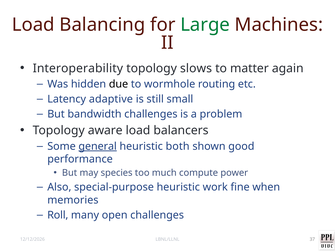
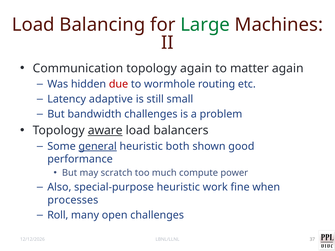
Interoperability: Interoperability -> Communication
topology slows: slows -> again
due colour: black -> red
aware underline: none -> present
species: species -> scratch
memories: memories -> processes
